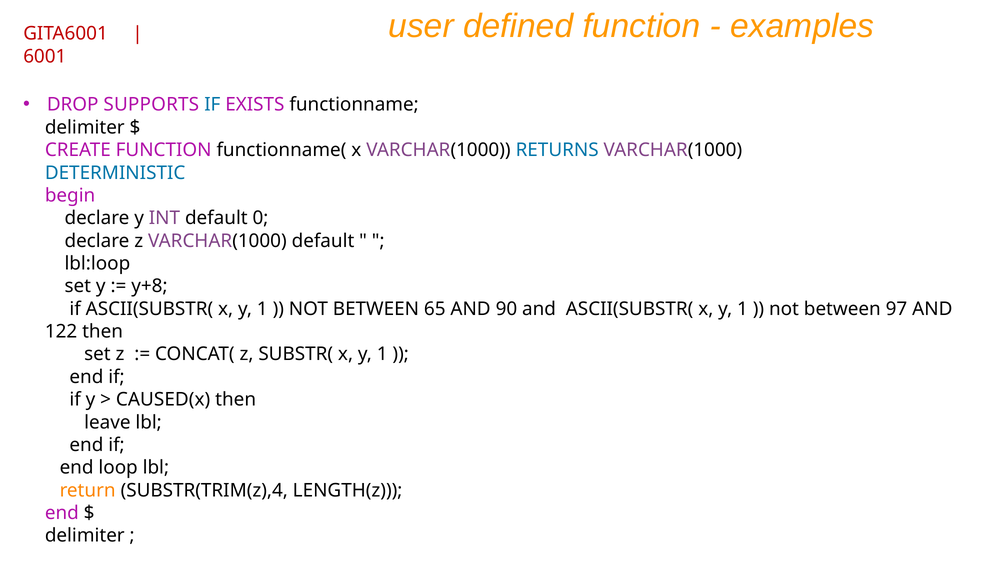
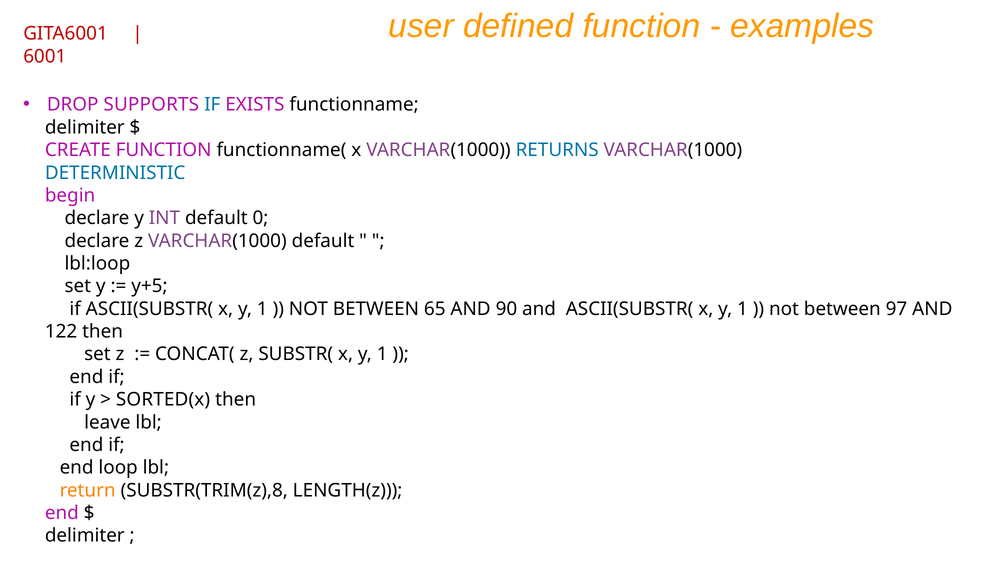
y+8: y+8 -> y+5
CAUSED(x: CAUSED(x -> SORTED(x
SUBSTR(TRIM(z),4: SUBSTR(TRIM(z),4 -> SUBSTR(TRIM(z),8
